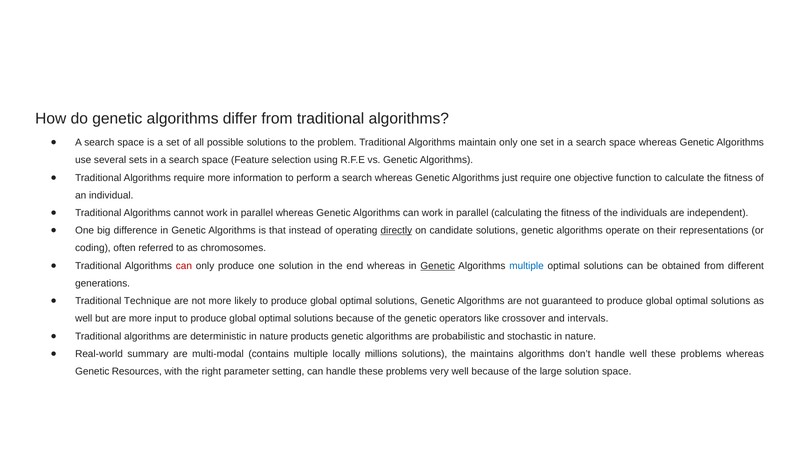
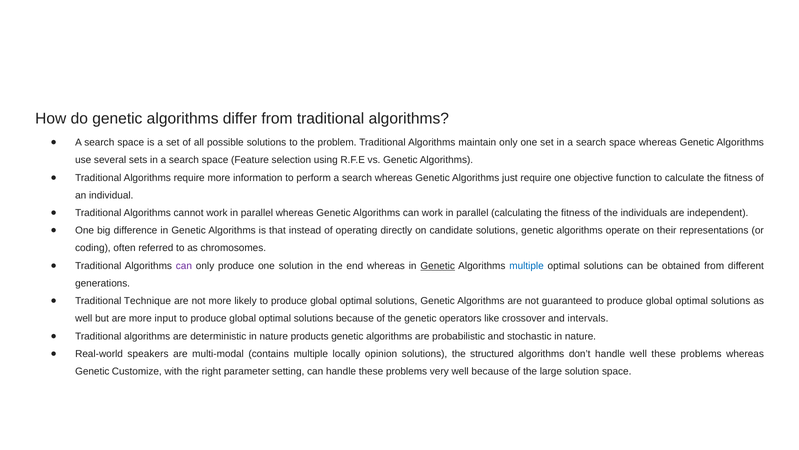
directly underline: present -> none
can at (184, 265) colour: red -> purple
summary: summary -> speakers
millions: millions -> opinion
maintains: maintains -> structured
Resources: Resources -> Customize
